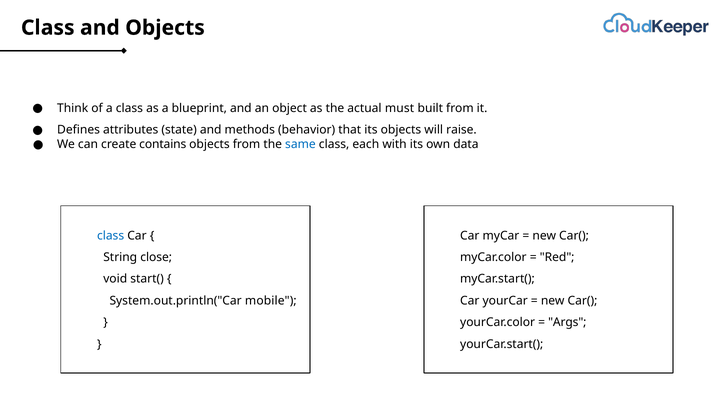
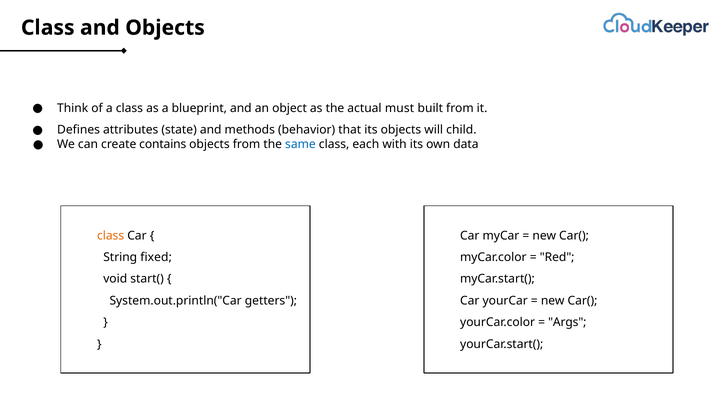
raise: raise -> child
class at (111, 236) colour: blue -> orange
close: close -> fixed
mobile: mobile -> getters
